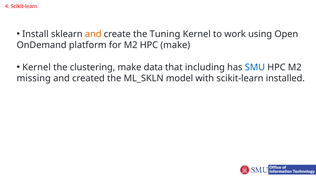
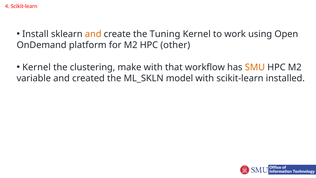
HPC make: make -> other
make data: data -> with
including: including -> workflow
SMU colour: blue -> orange
missing: missing -> variable
